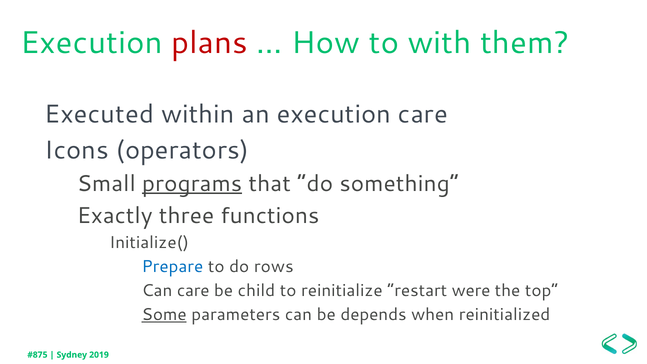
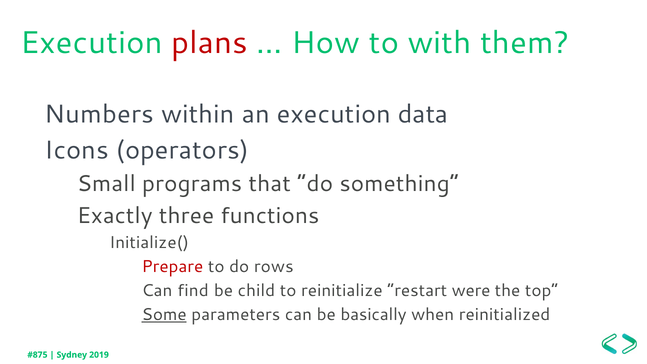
Executed: Executed -> Numbers
execution care: care -> data
programs underline: present -> none
Prepare colour: blue -> red
Can care: care -> find
depends: depends -> basically
